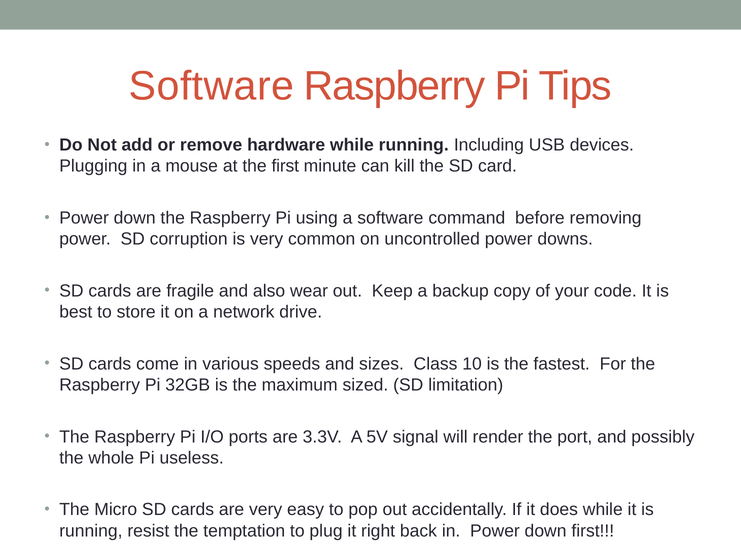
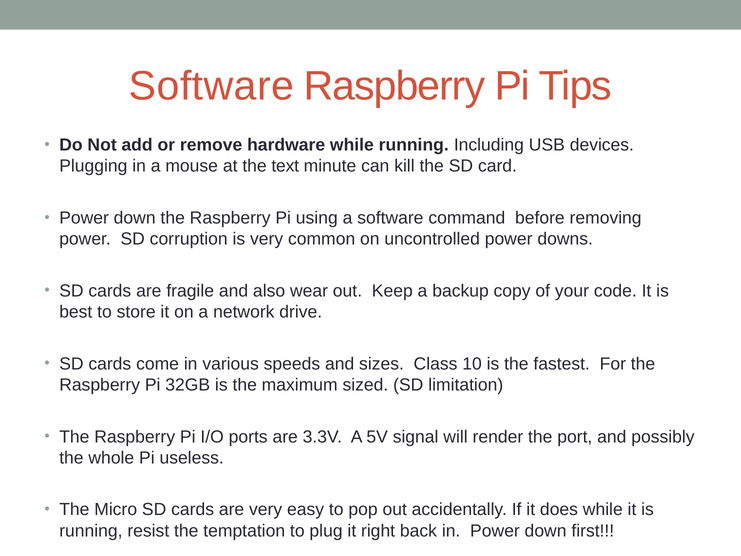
the first: first -> text
